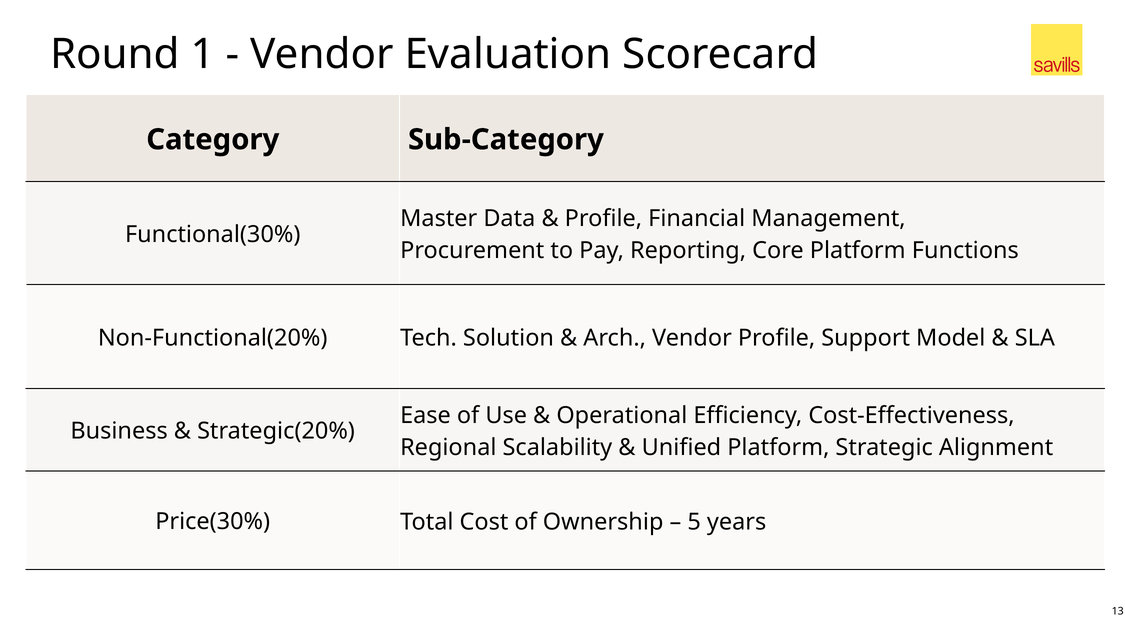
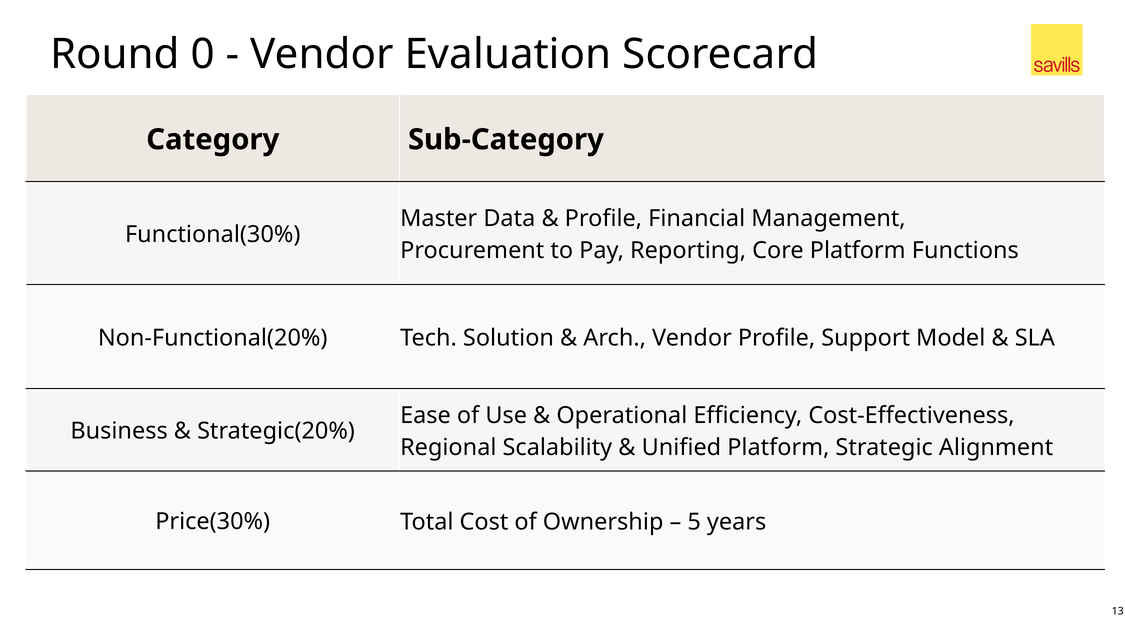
1: 1 -> 0
